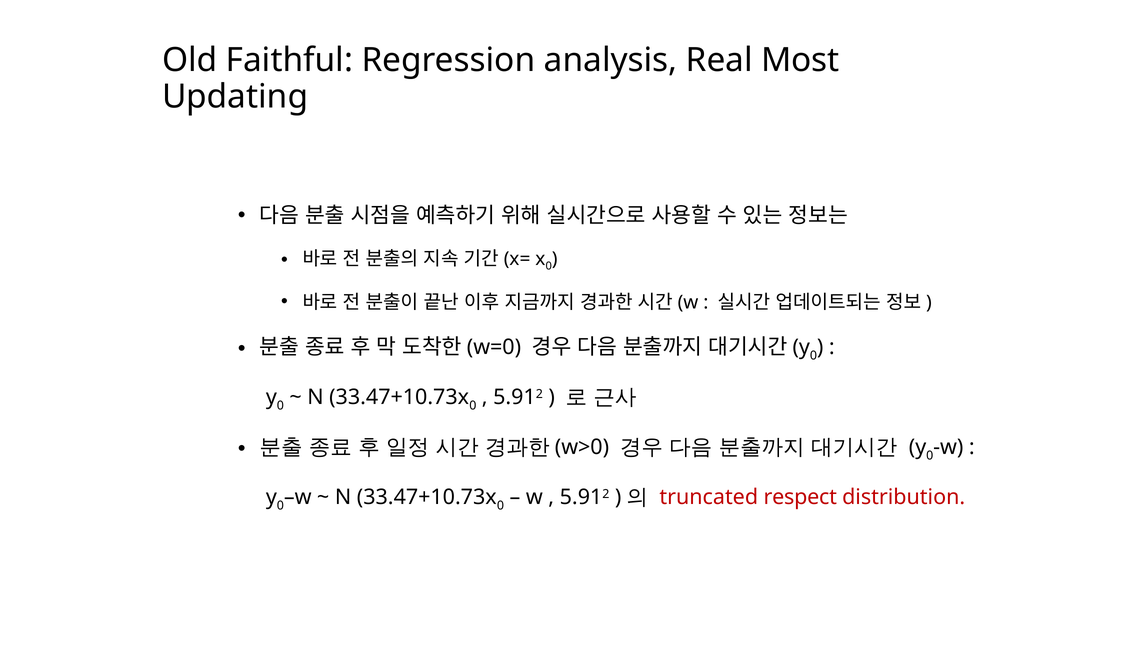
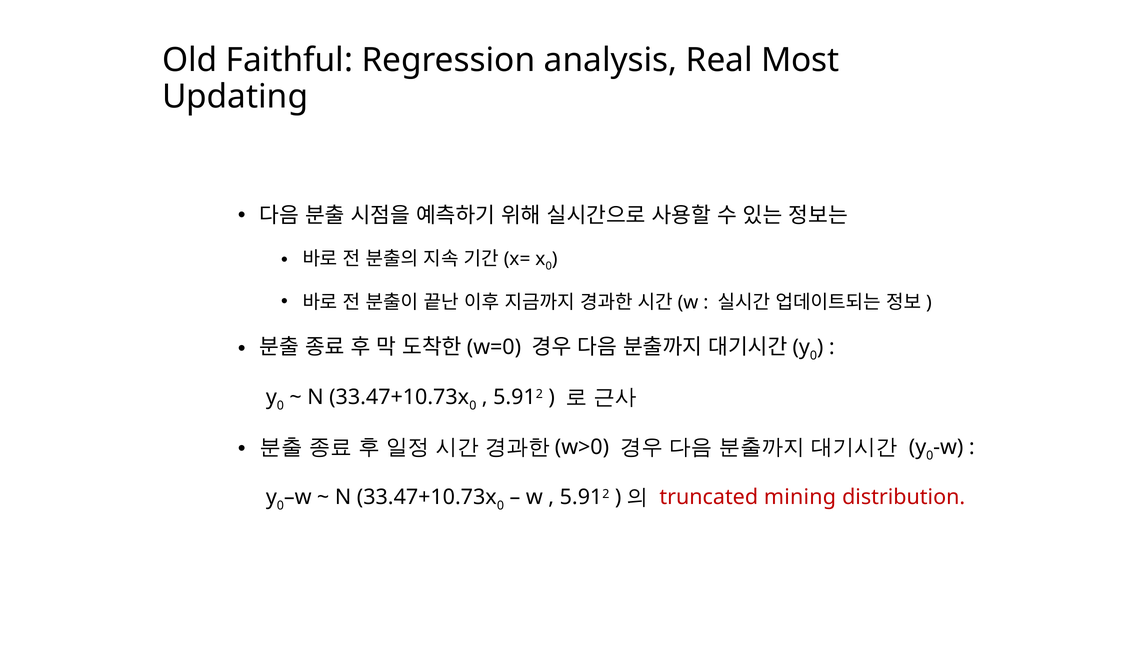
respect: respect -> mining
